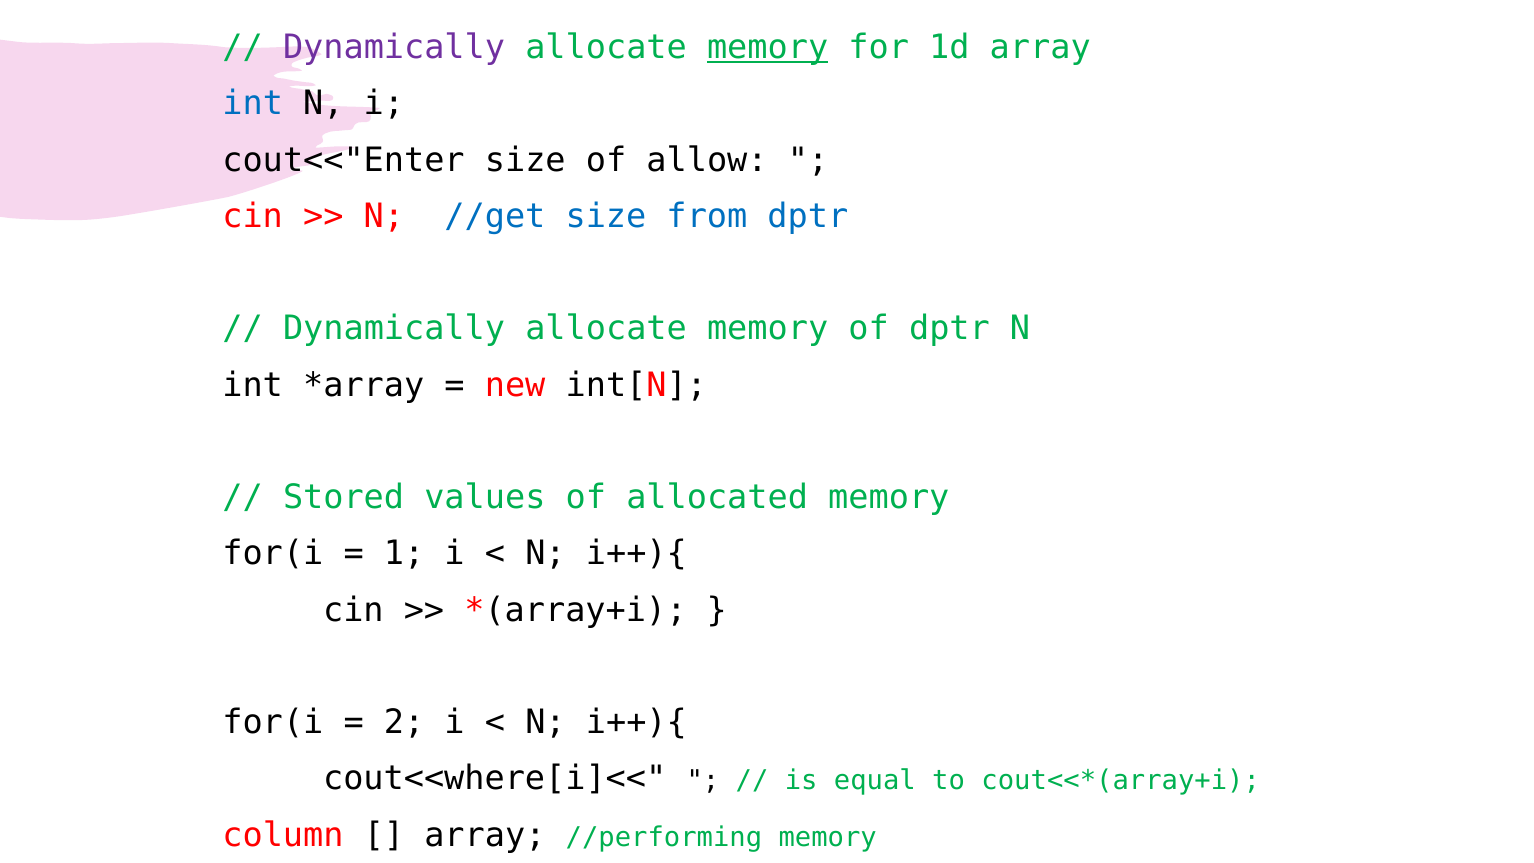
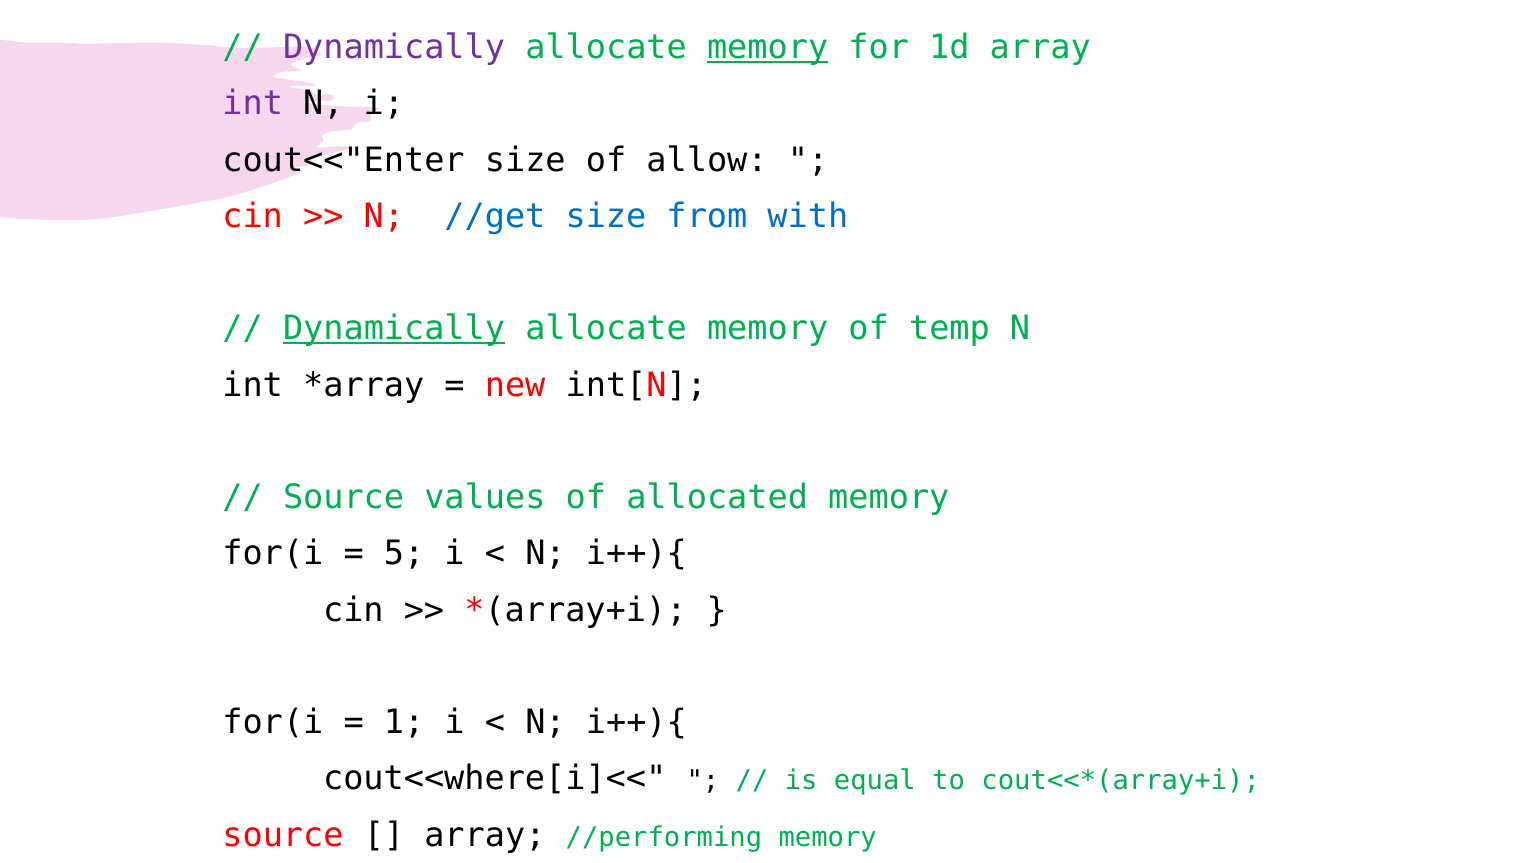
int at (253, 104) colour: blue -> purple
from dptr: dptr -> with
Dynamically at (394, 329) underline: none -> present
of dptr: dptr -> temp
Stored at (344, 497): Stored -> Source
1: 1 -> 5
2: 2 -> 1
column at (283, 835): column -> source
